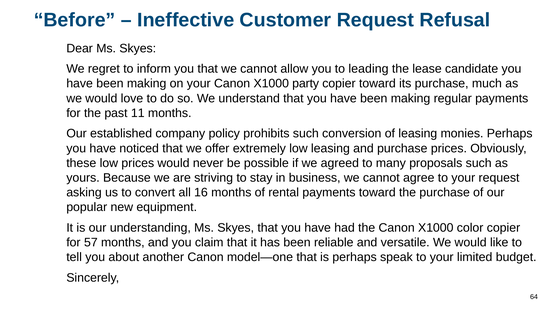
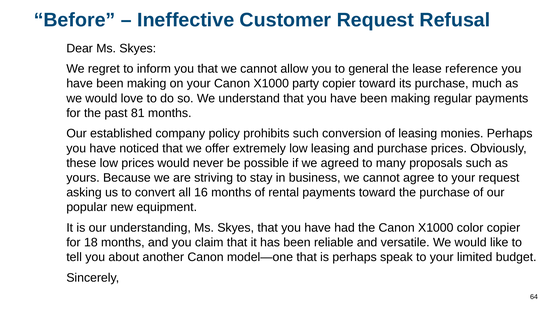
leading: leading -> general
candidate: candidate -> reference
11: 11 -> 81
57: 57 -> 18
